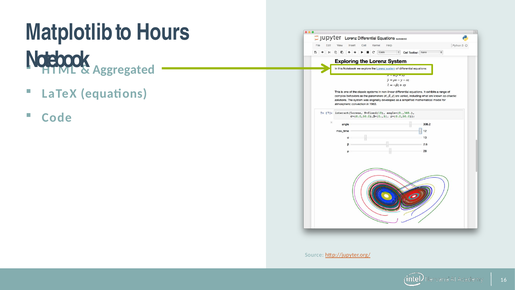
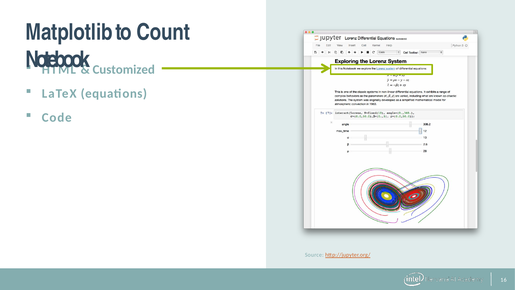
Hours: Hours -> Count
Aggregated: Aggregated -> Customized
